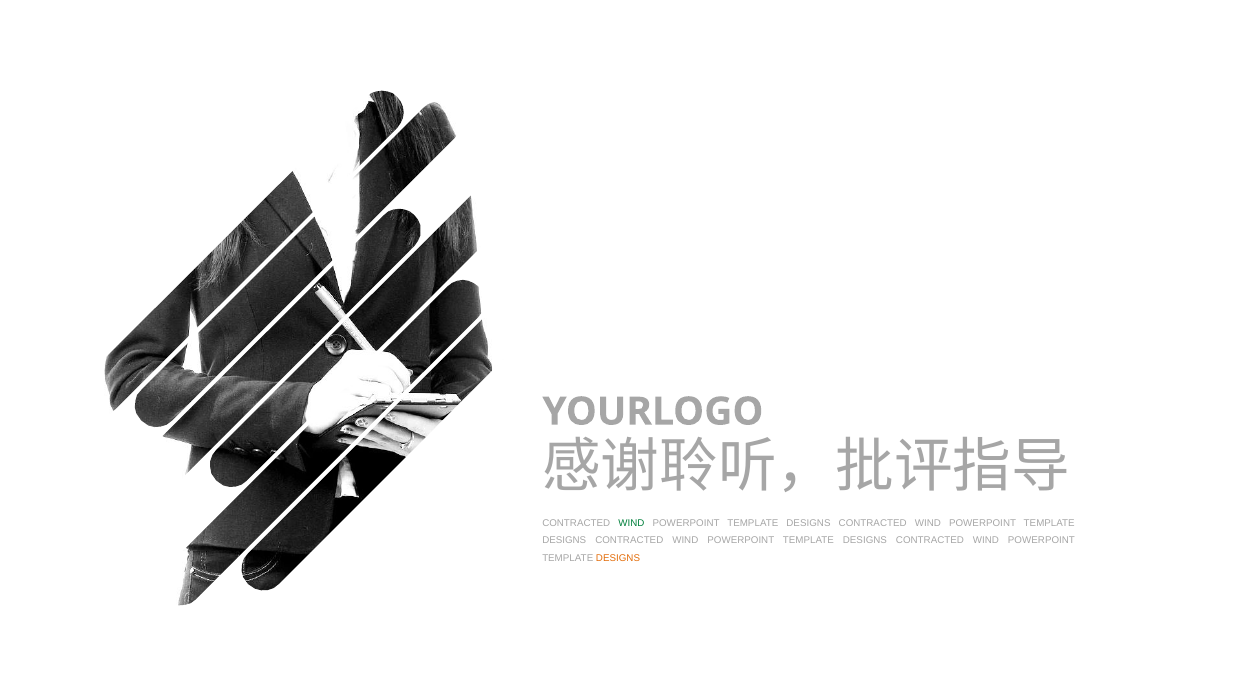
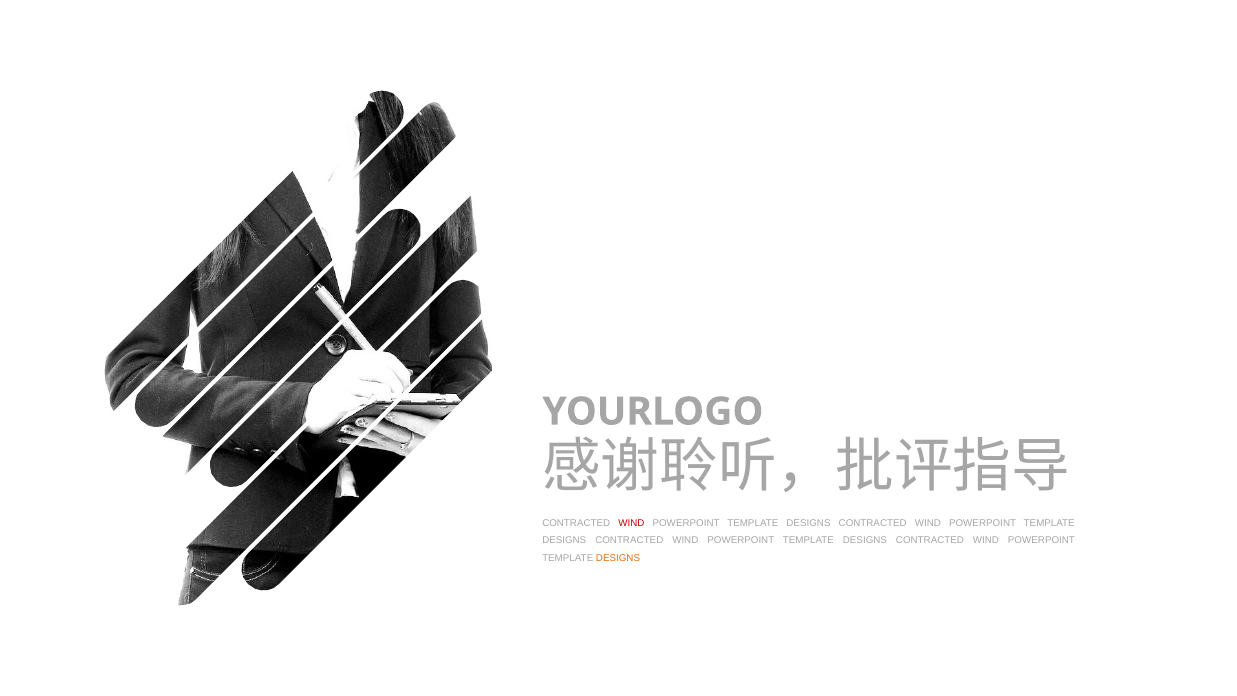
WIND at (631, 523) colour: green -> red
